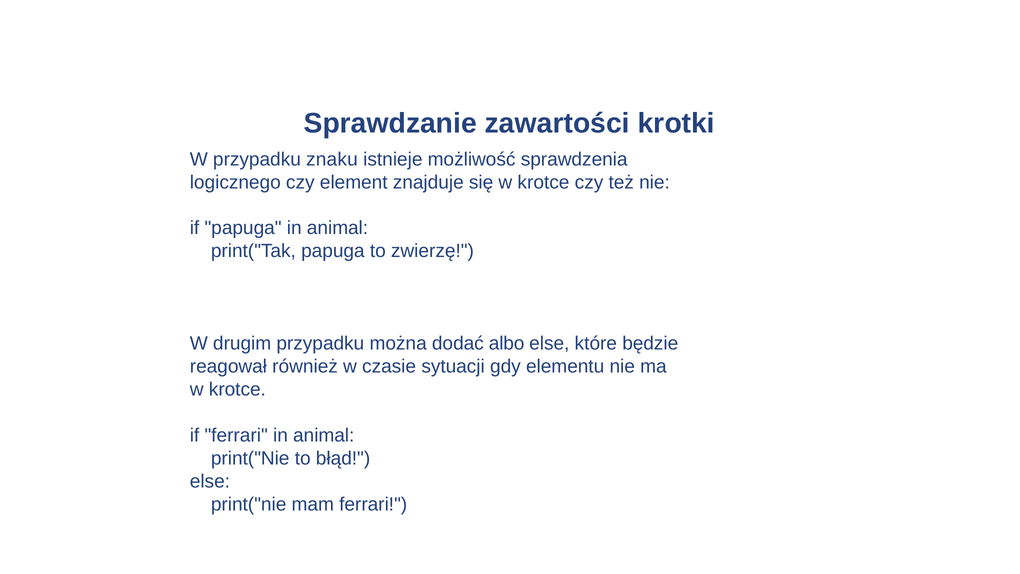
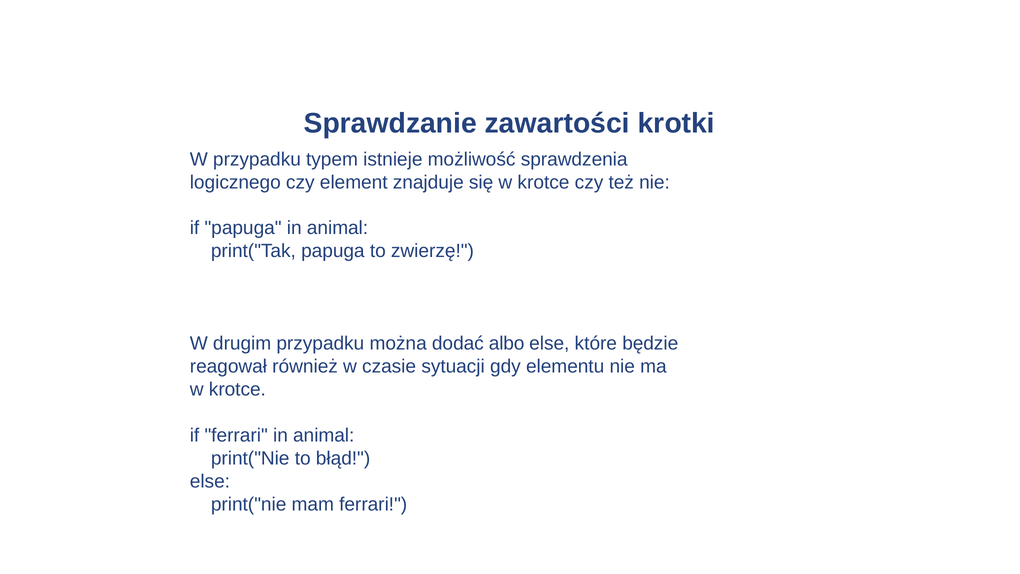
znaku: znaku -> typem
